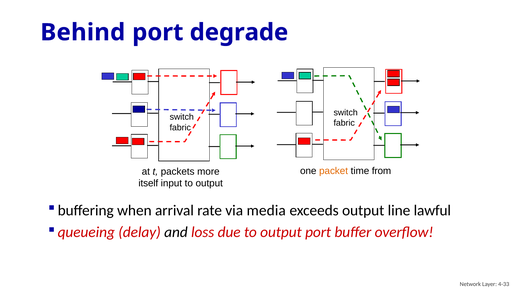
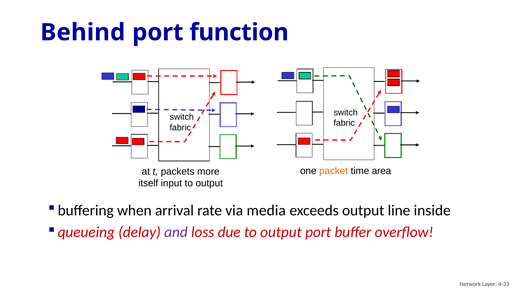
degrade: degrade -> function
from: from -> area
lawful: lawful -> inside
and colour: black -> purple
